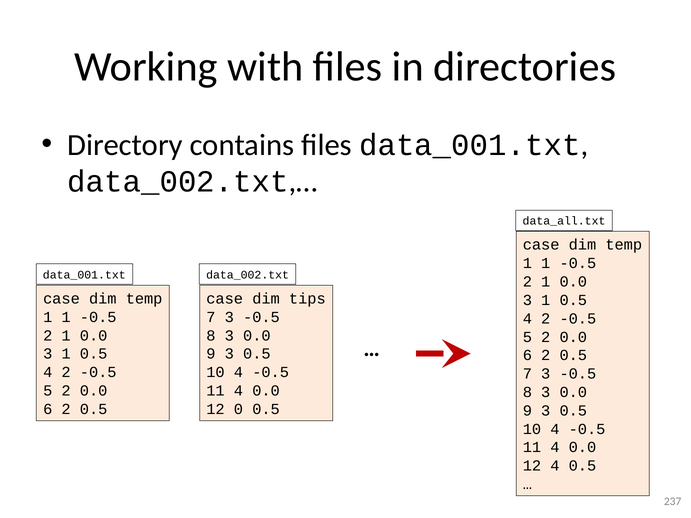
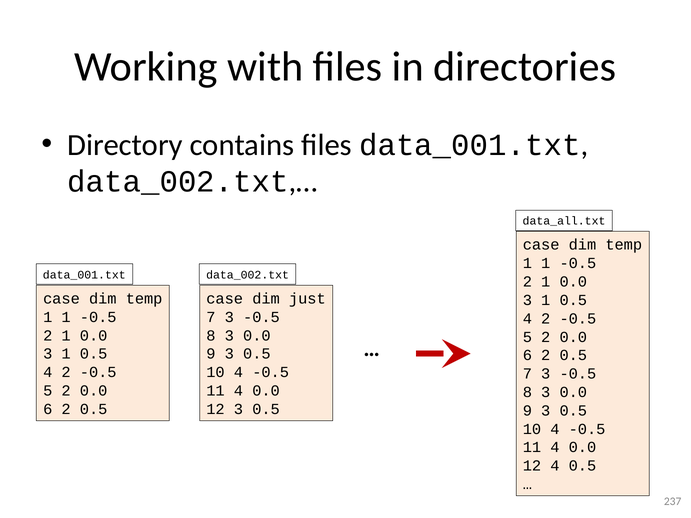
tips: tips -> just
12 0: 0 -> 3
